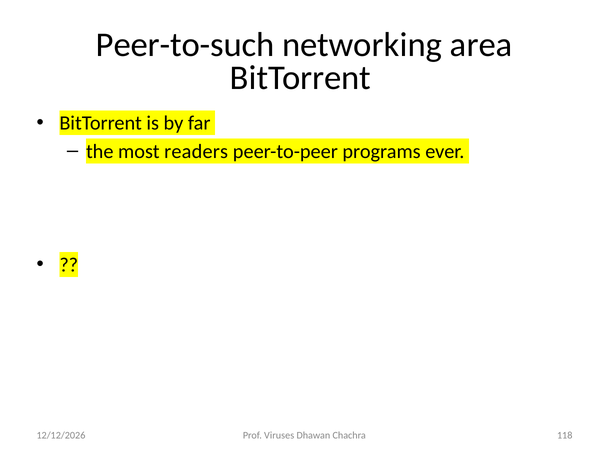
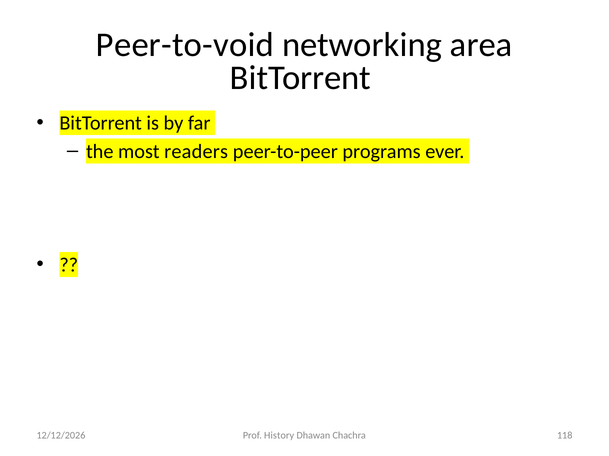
Peer-to-such: Peer-to-such -> Peer-to-void
Viruses: Viruses -> History
